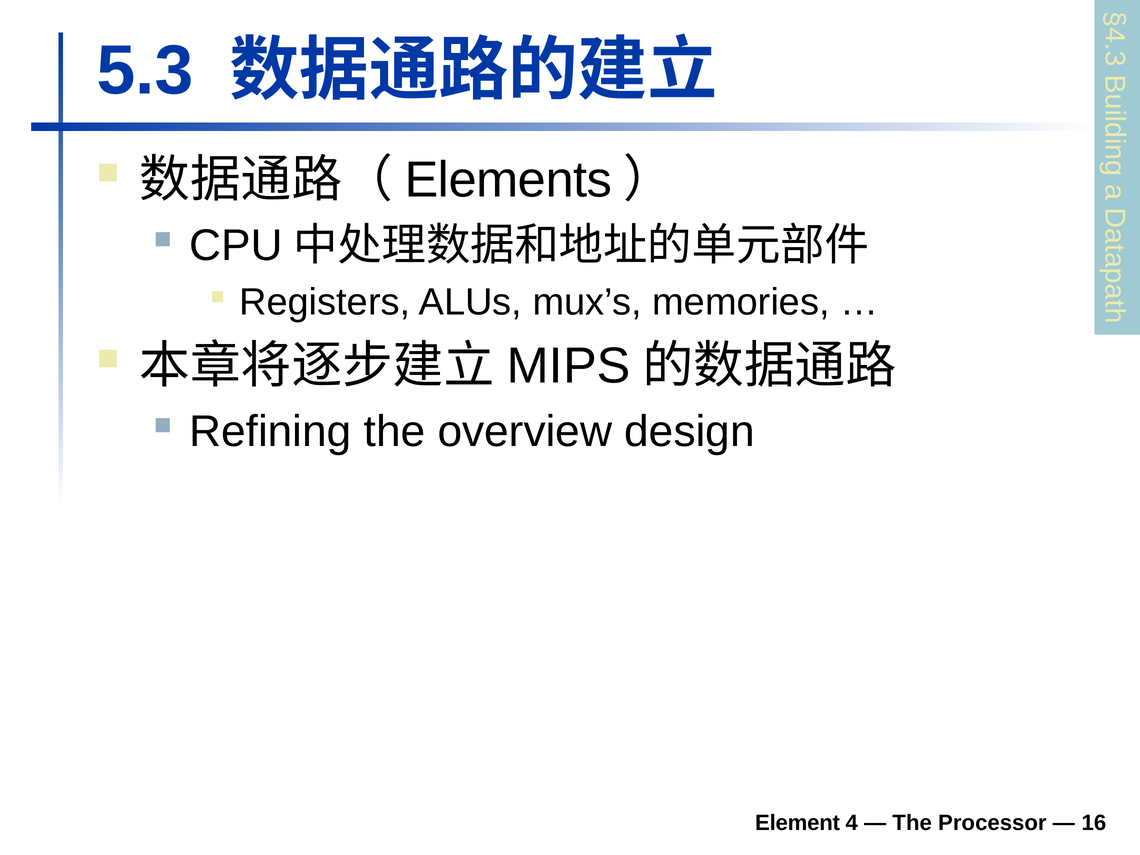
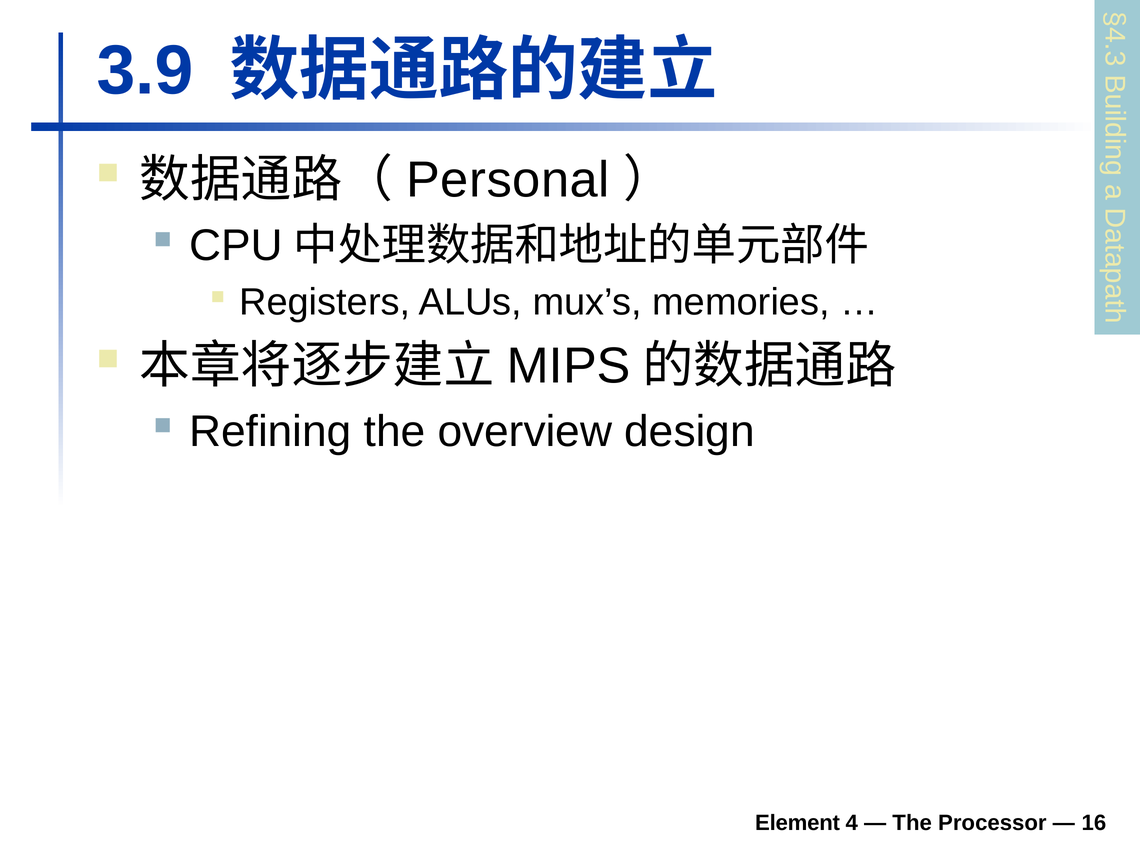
5.3: 5.3 -> 3.9
Elements: Elements -> Personal
